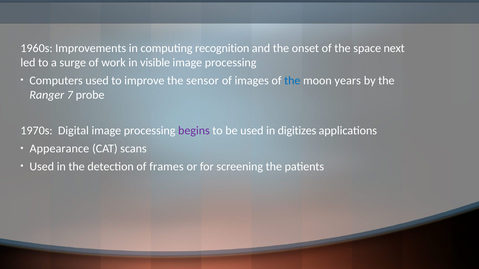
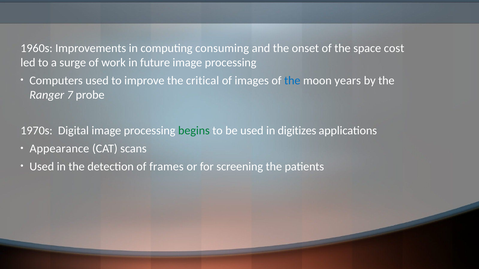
recognition: recognition -> consuming
next: next -> cost
visible: visible -> future
sensor: sensor -> critical
begins colour: purple -> green
